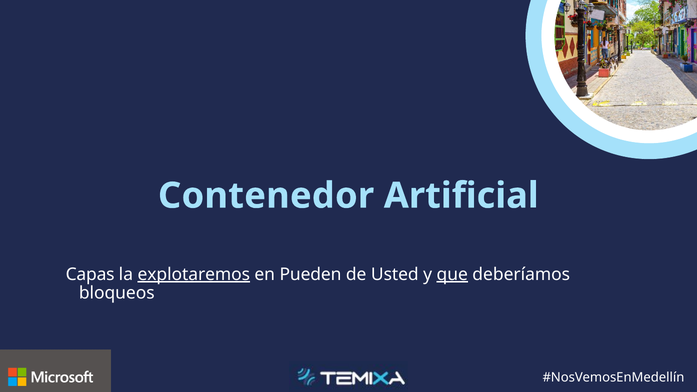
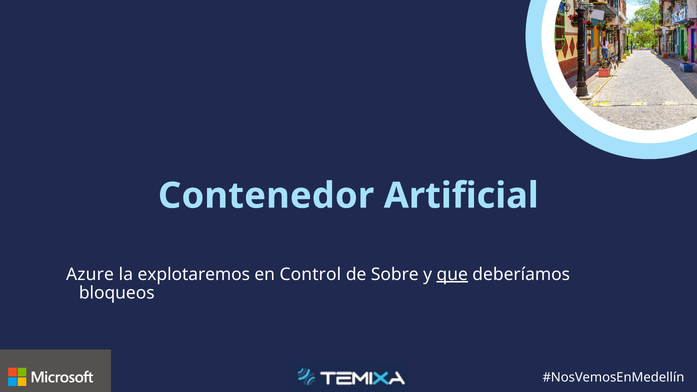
Capas: Capas -> Azure
explotaremos underline: present -> none
Pueden: Pueden -> Control
Usted: Usted -> Sobre
